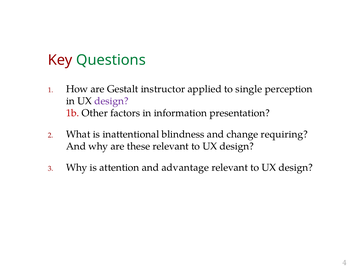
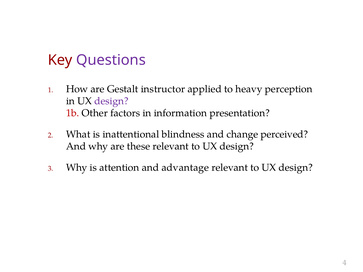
Questions colour: green -> purple
single: single -> heavy
requiring: requiring -> perceived
